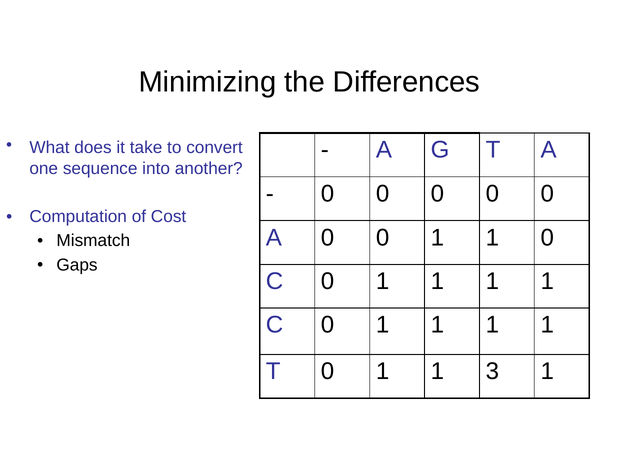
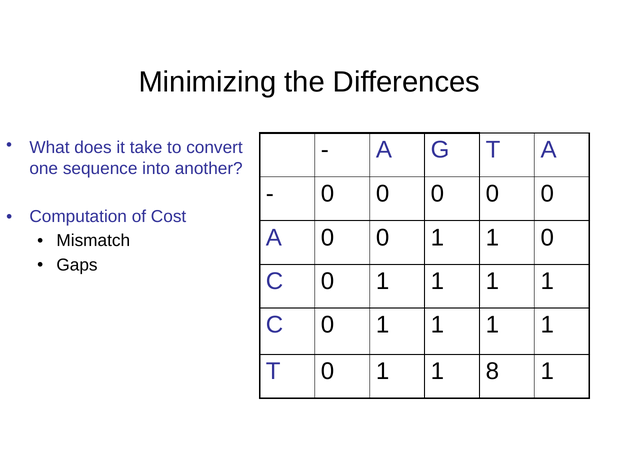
3: 3 -> 8
